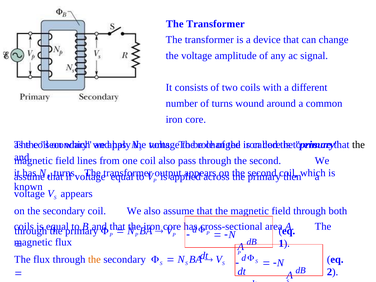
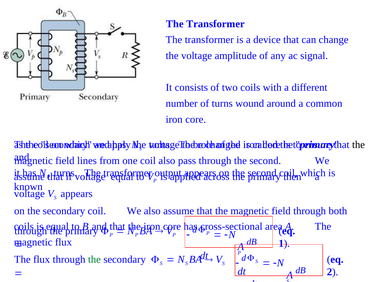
the at (94, 259) colour: orange -> green
